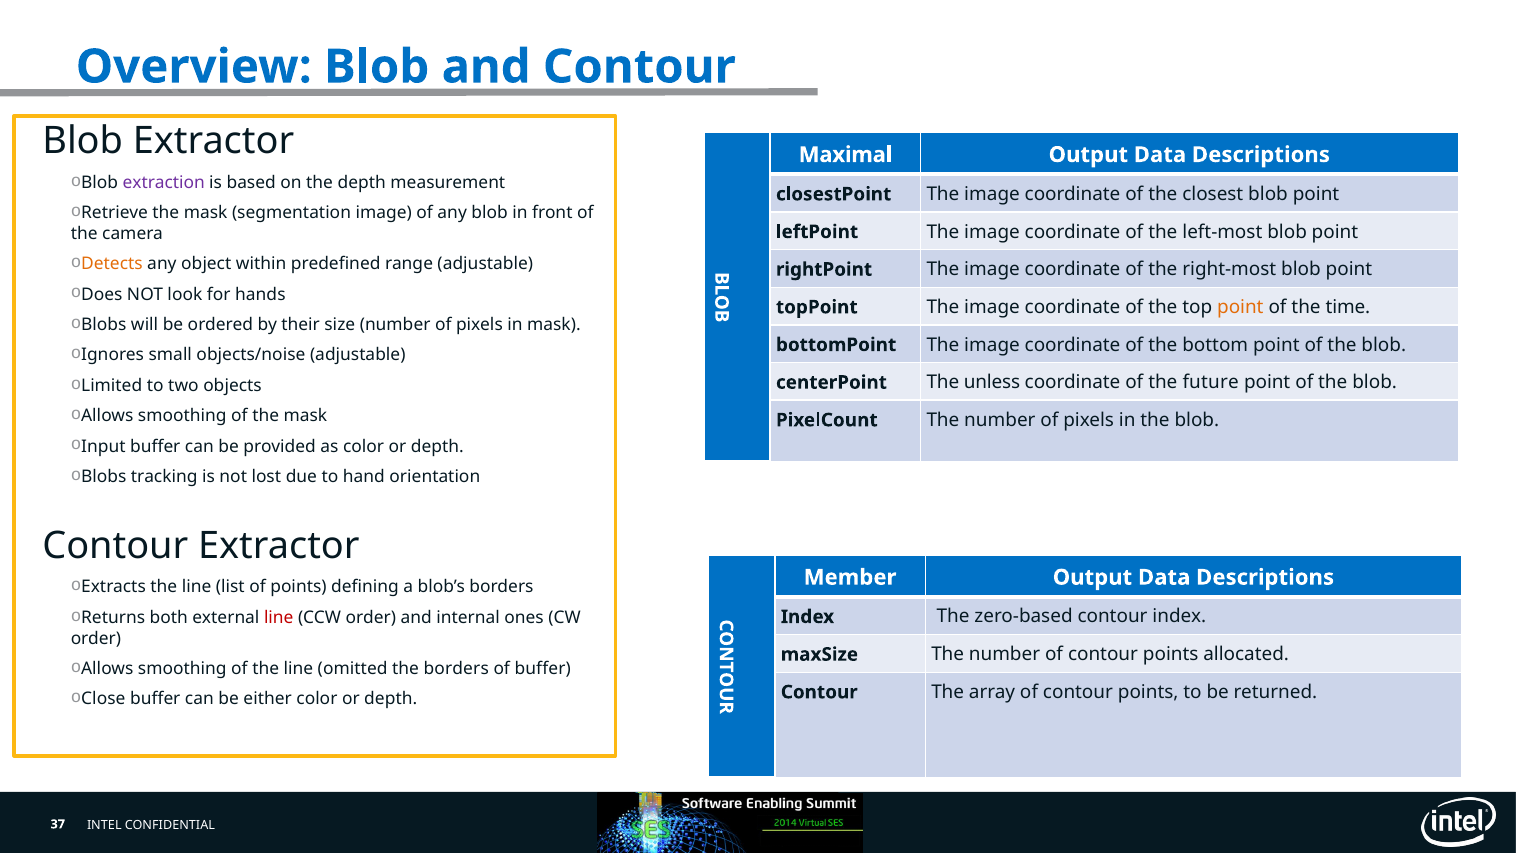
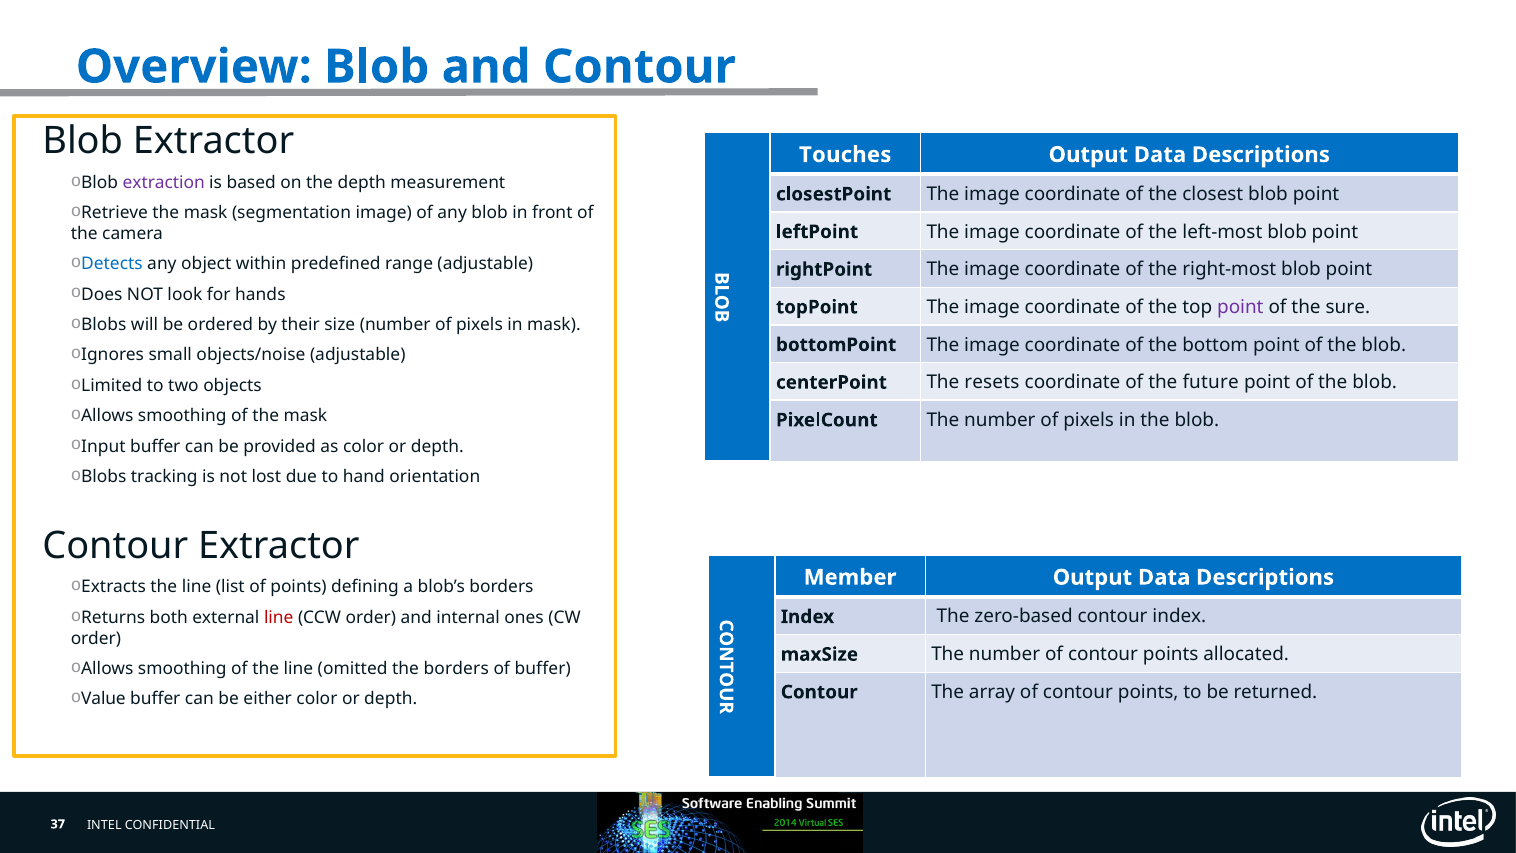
Maximal: Maximal -> Touches
Detects colour: orange -> blue
point at (1240, 307) colour: orange -> purple
time: time -> sure
unless: unless -> resets
Close: Close -> Value
